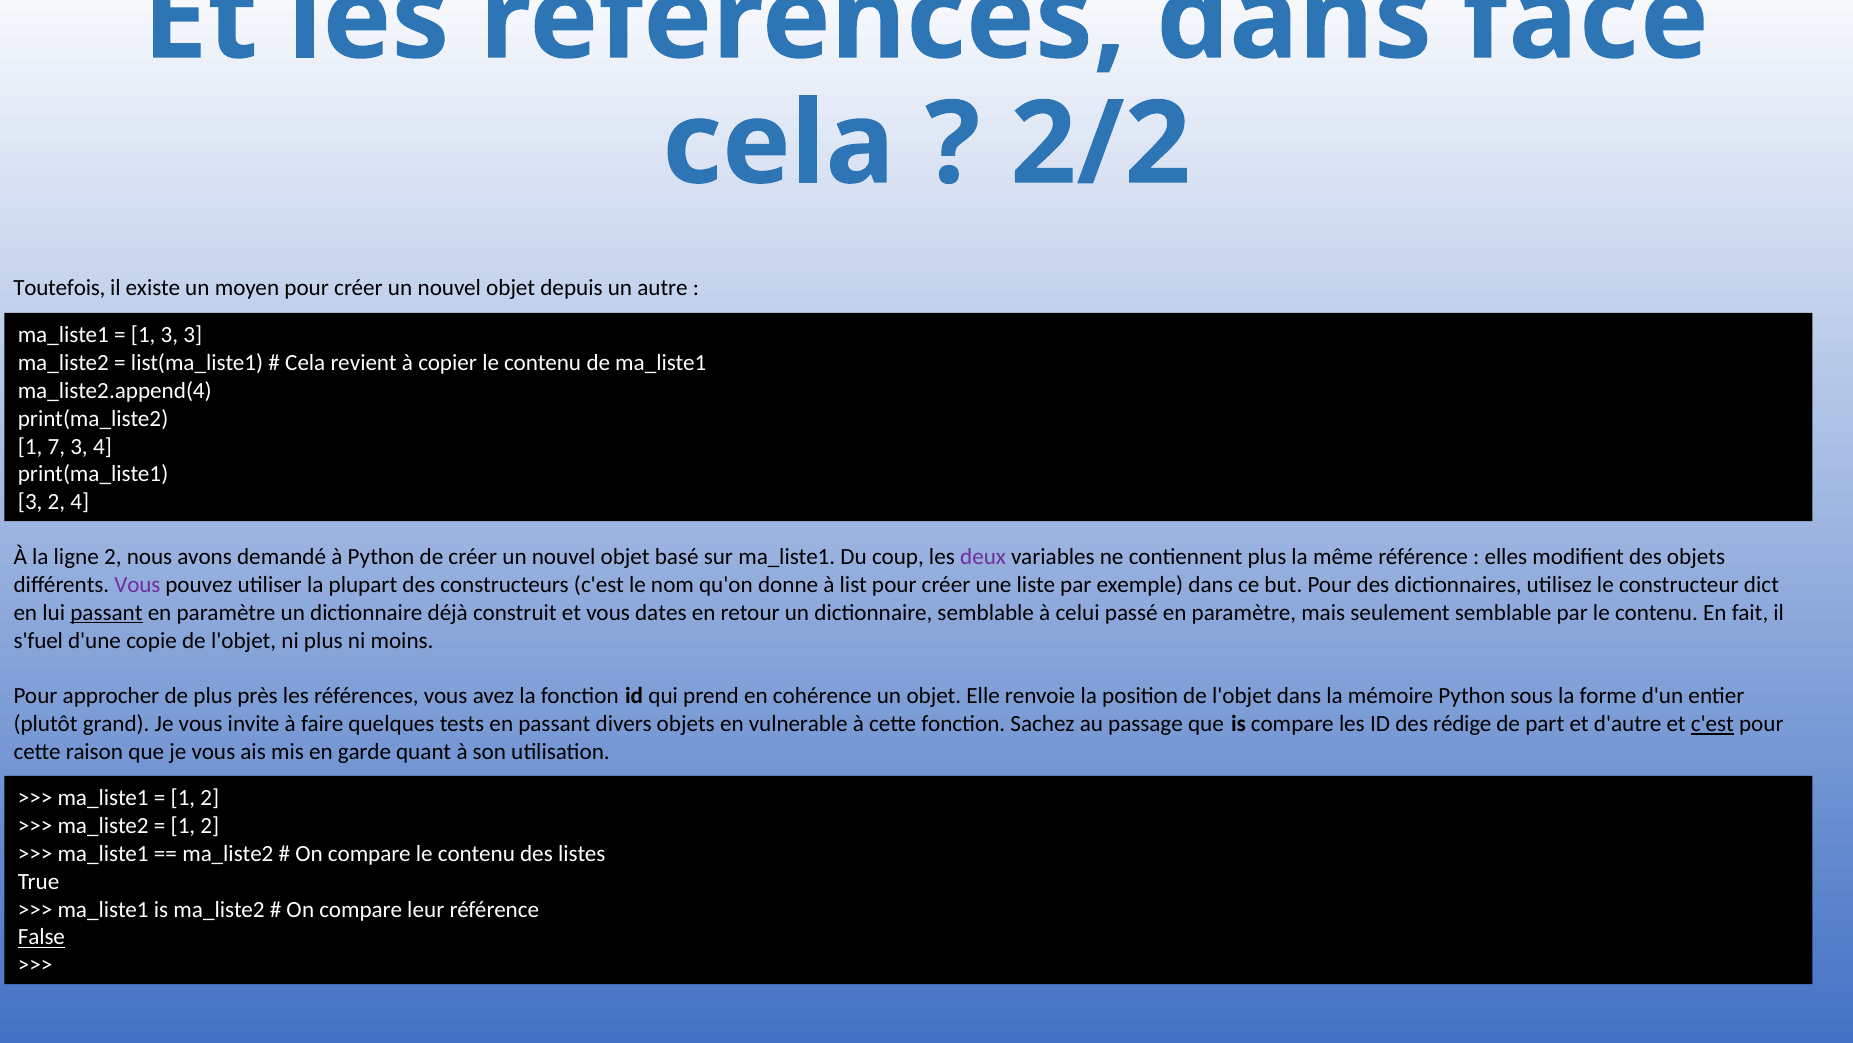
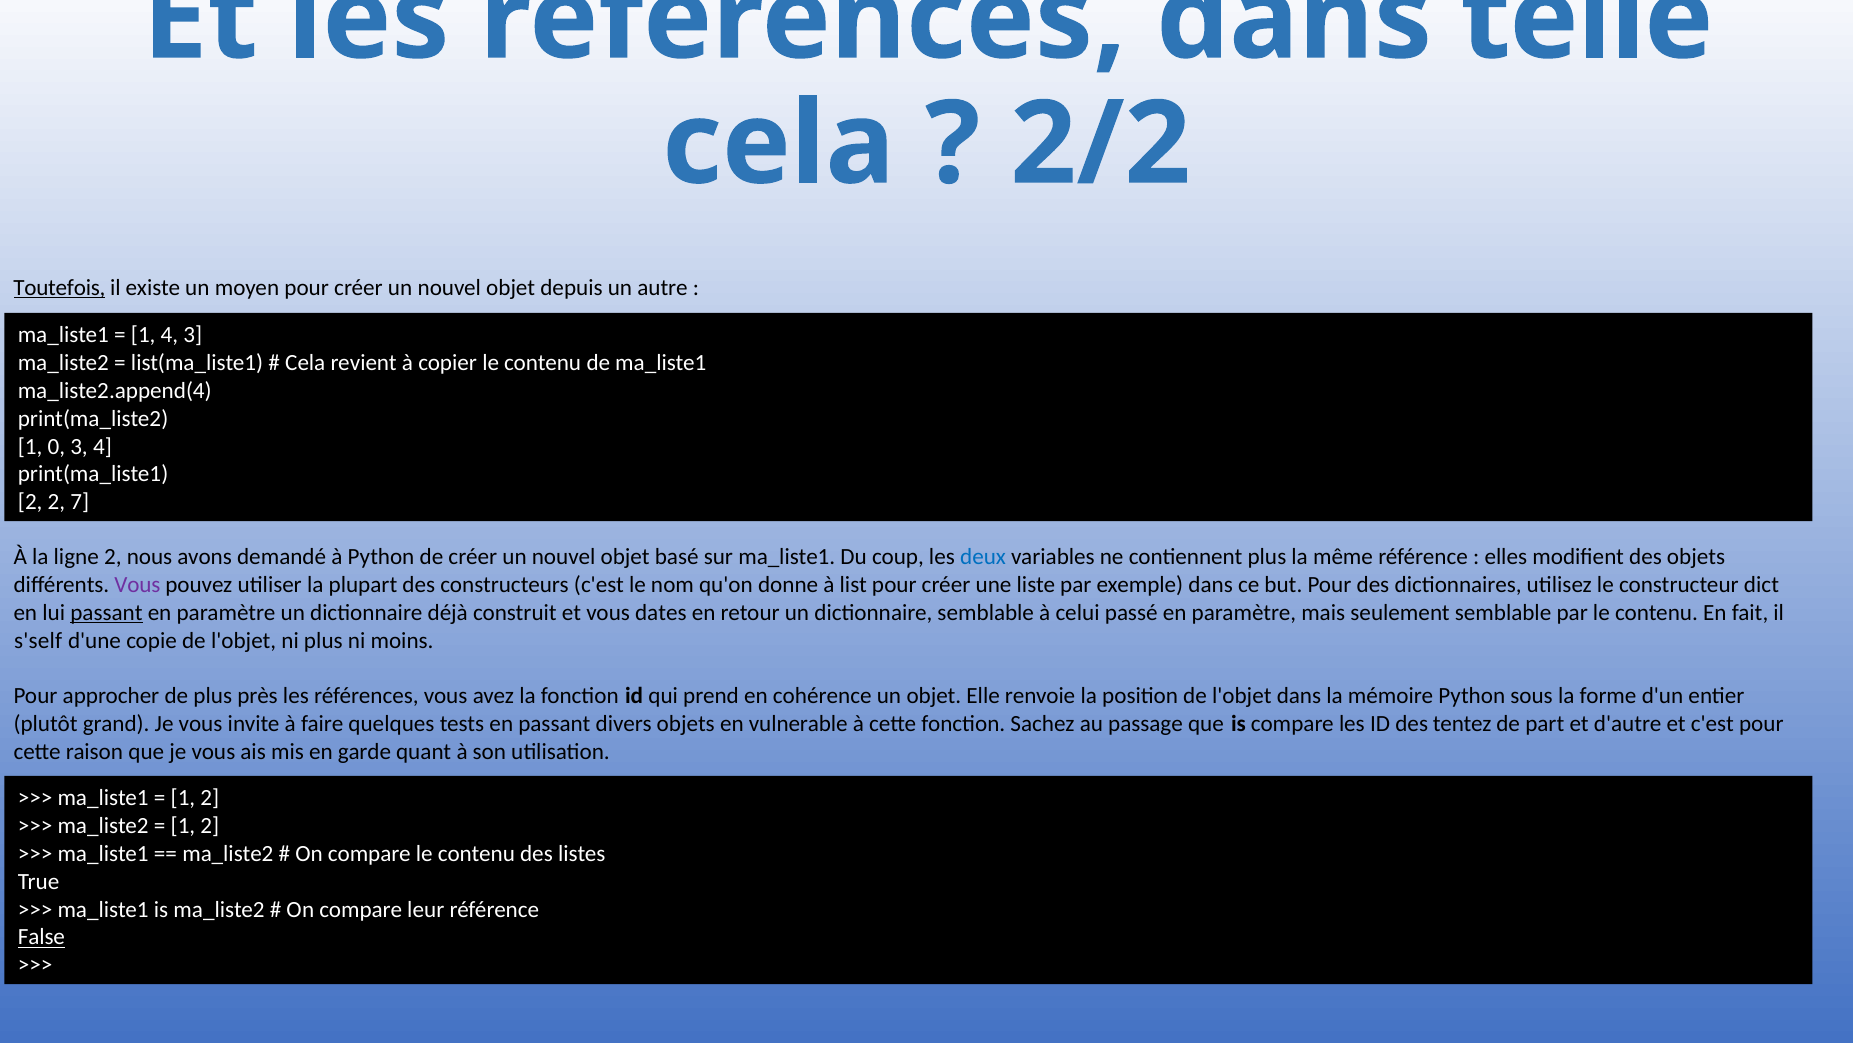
face: face -> telle
Toutefois underline: none -> present
1 3: 3 -> 4
7: 7 -> 0
3 at (30, 502): 3 -> 2
2 4: 4 -> 7
deux colour: purple -> blue
s'fuel: s'fuel -> s'self
rédige: rédige -> tentez
c'est at (1712, 724) underline: present -> none
